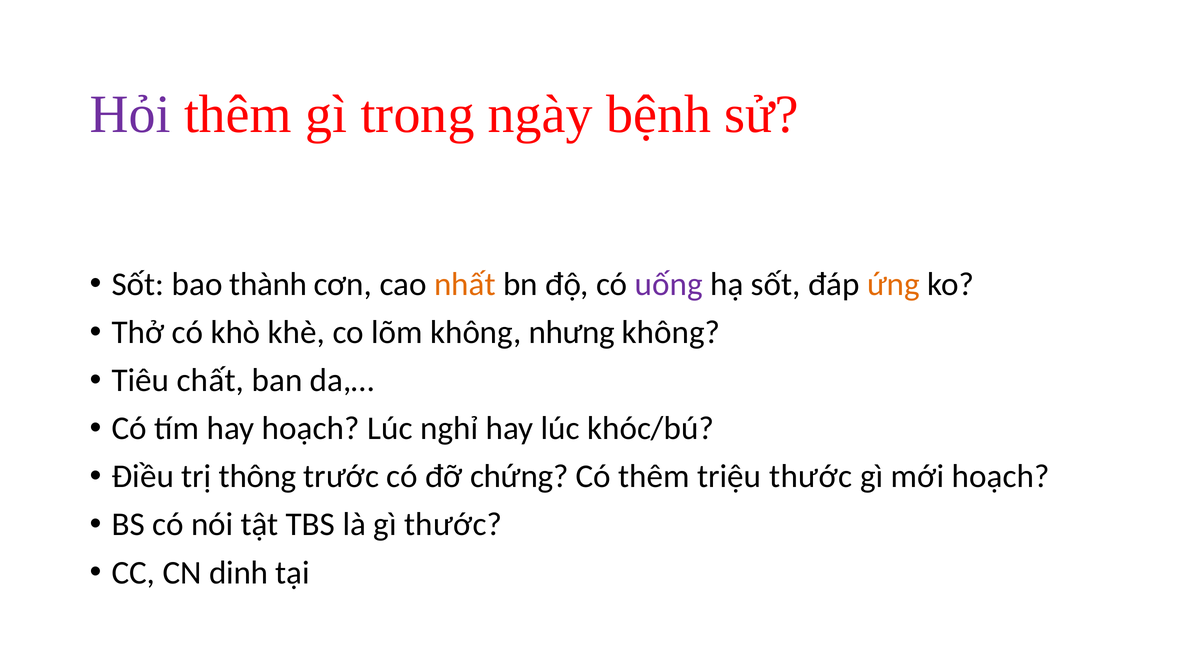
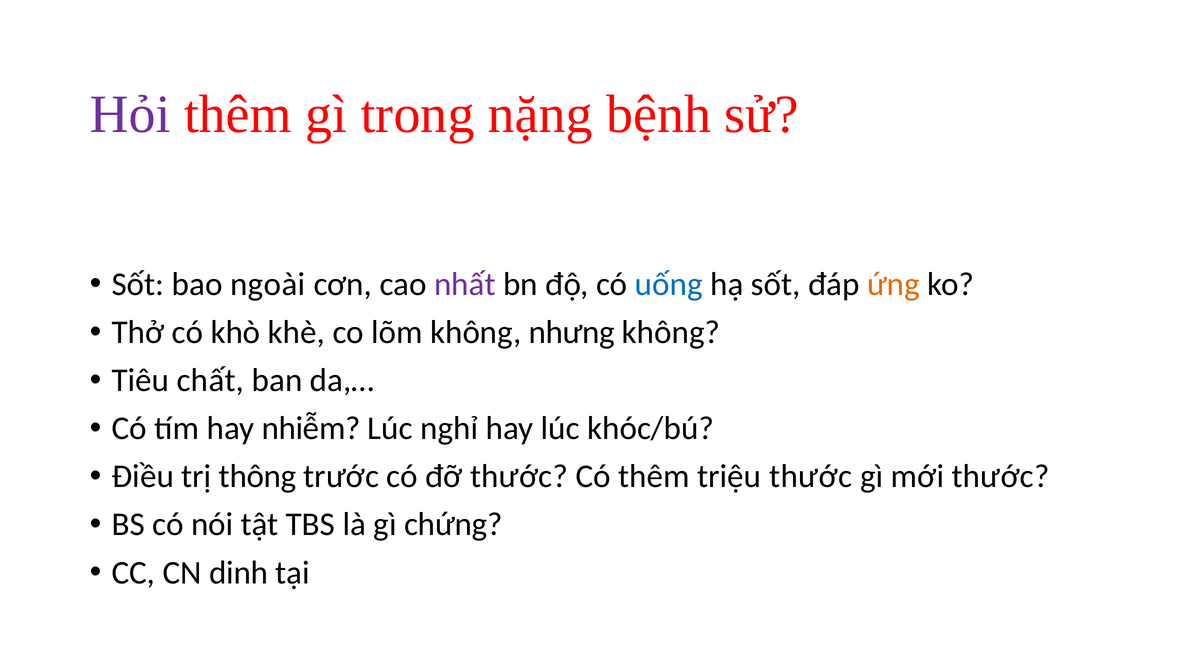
ngày: ngày -> nặng
thành: thành -> ngoài
nhất colour: orange -> purple
uống colour: purple -> blue
hay hoạch: hoạch -> nhiễm
đỡ chứng: chứng -> thước
mới hoạch: hoạch -> thước
gì thước: thước -> chứng
